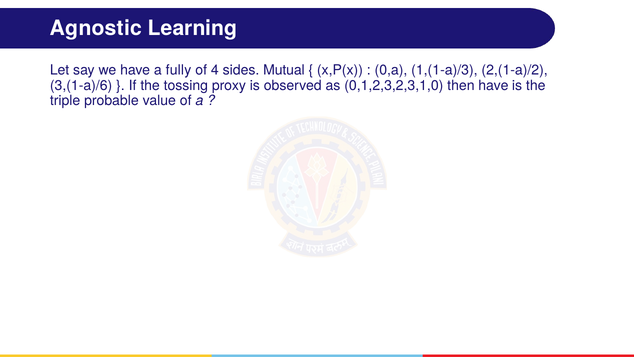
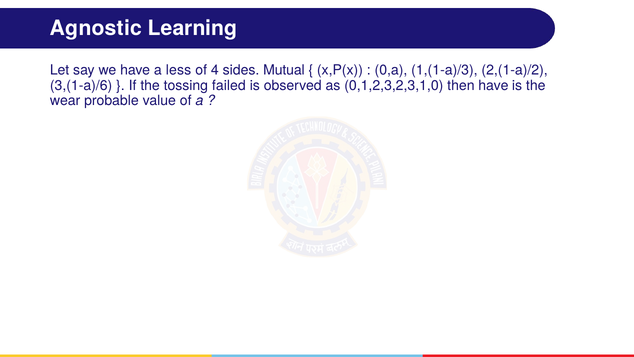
fully: fully -> less
proxy: proxy -> failed
triple: triple -> wear
